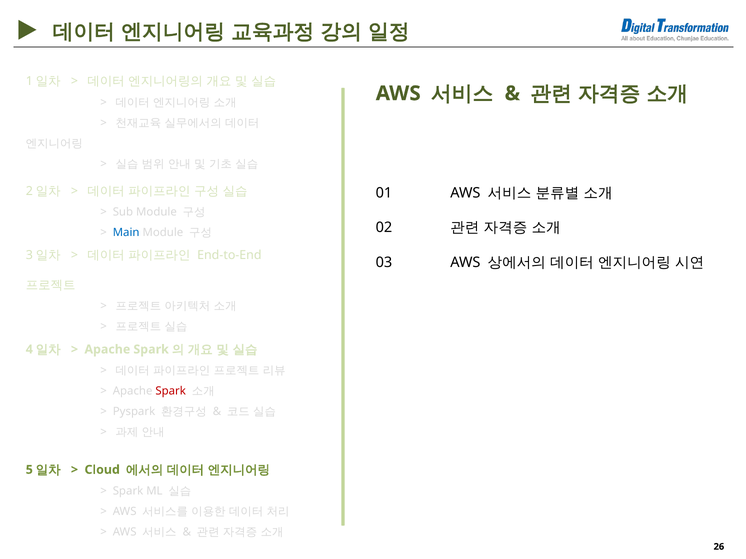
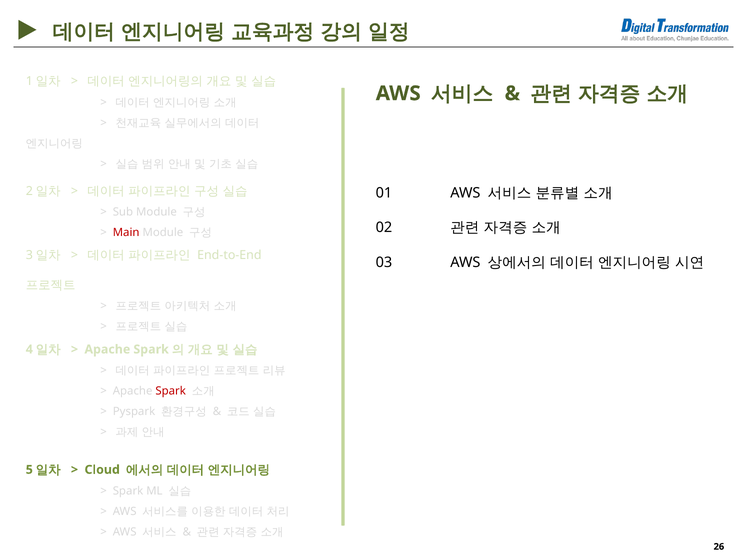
Main colour: blue -> red
